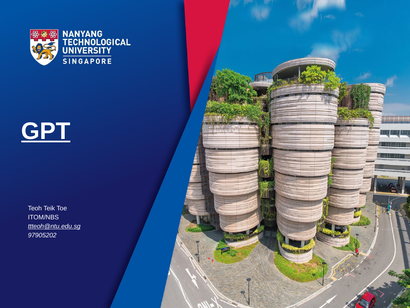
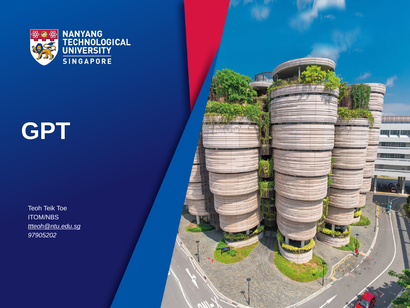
GPT underline: present -> none
